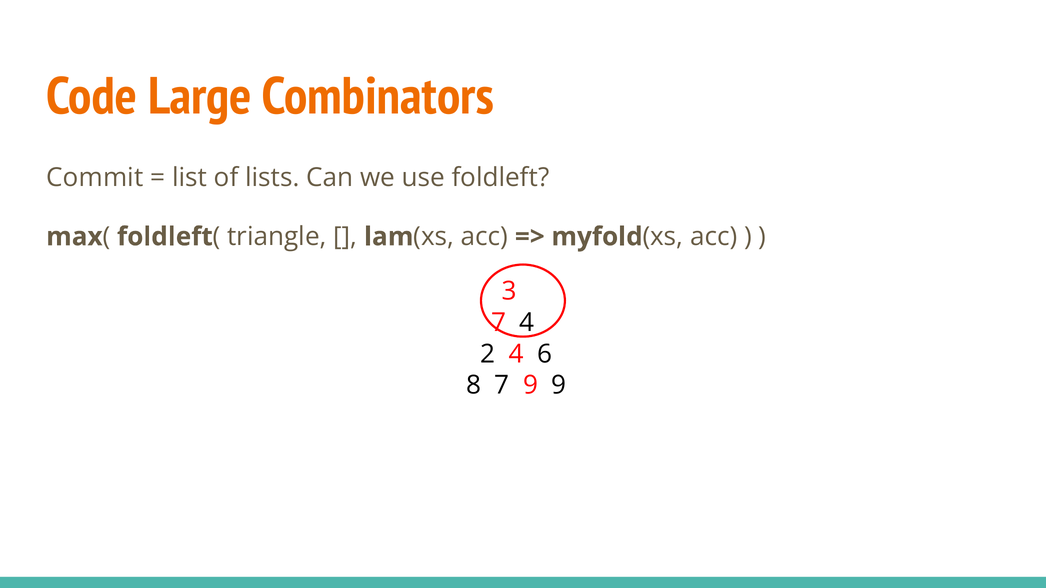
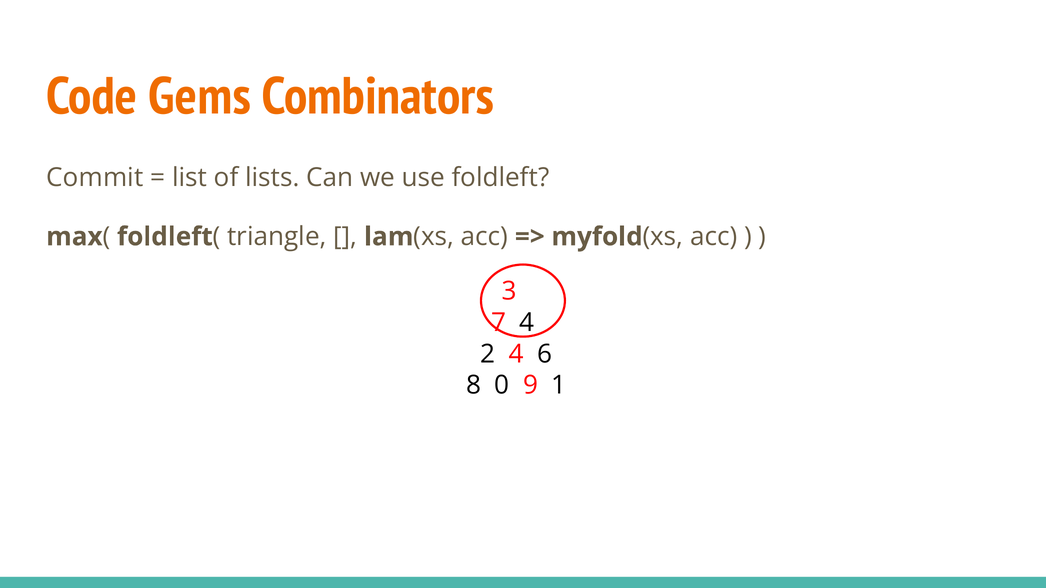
Large: Large -> Gems
8 7: 7 -> 0
9 9: 9 -> 1
